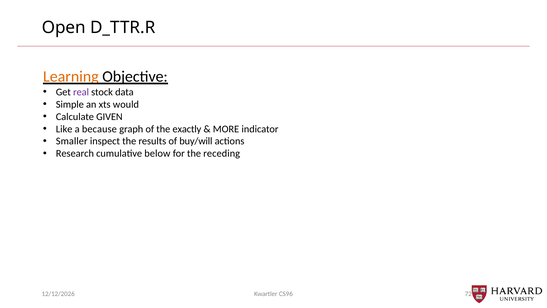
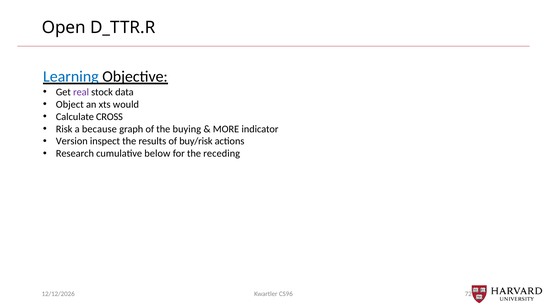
Learning colour: orange -> blue
Simple: Simple -> Object
GIVEN: GIVEN -> CROSS
Like: Like -> Risk
exactly: exactly -> buying
Smaller: Smaller -> Version
buy/will: buy/will -> buy/risk
